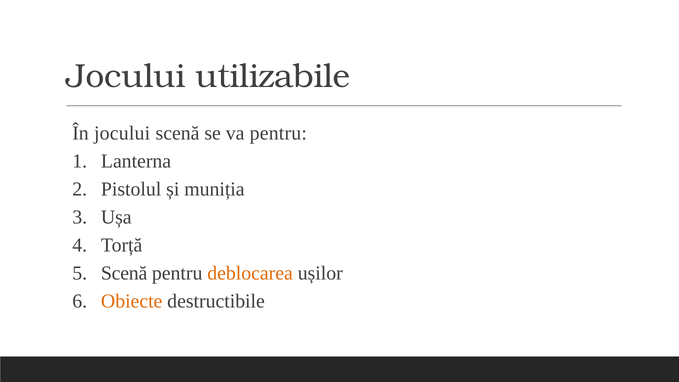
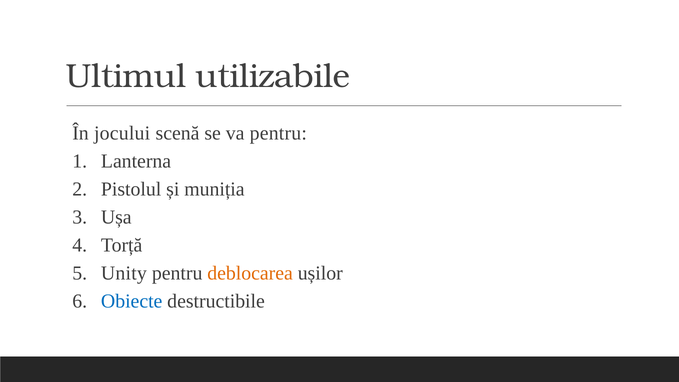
Jocului at (126, 76): Jocului -> Ultimul
Scenă at (124, 273): Scenă -> Unity
Obiecte colour: orange -> blue
